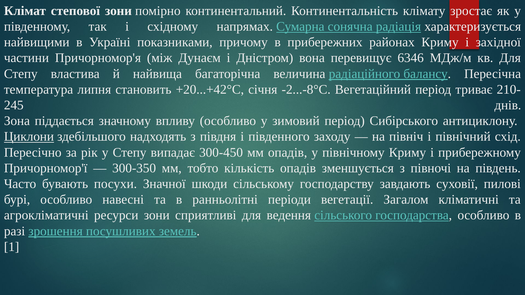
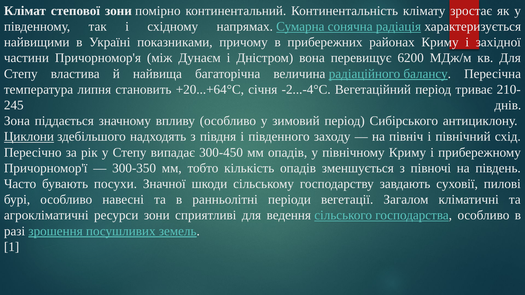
6346: 6346 -> 6200
+20...+42°С: +20...+42°С -> +20...+64°С
-2...-8°С: -2...-8°С -> -2...-4°С
